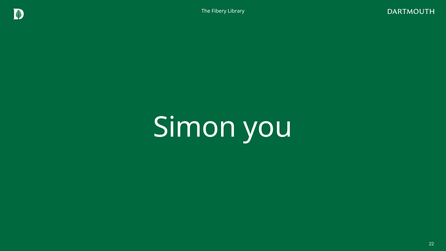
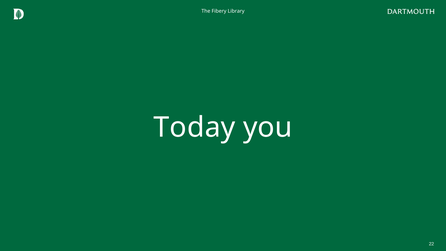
Simon: Simon -> Today
